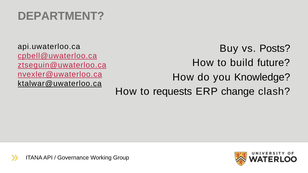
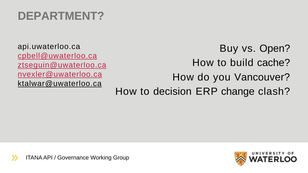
Posts: Posts -> Open
future: future -> cache
Knowledge: Knowledge -> Vancouver
requests: requests -> decision
